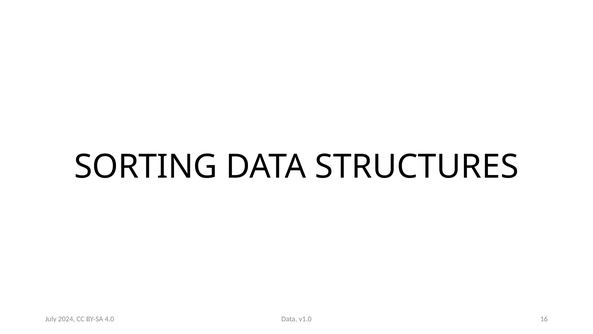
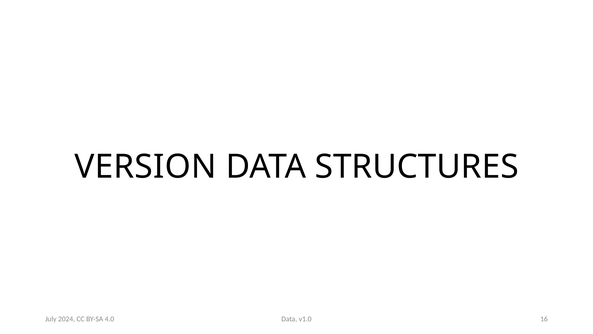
SORTING: SORTING -> VERSION
